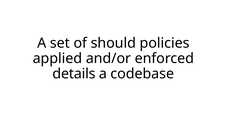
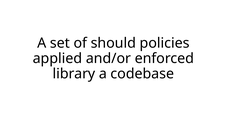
details: details -> library
